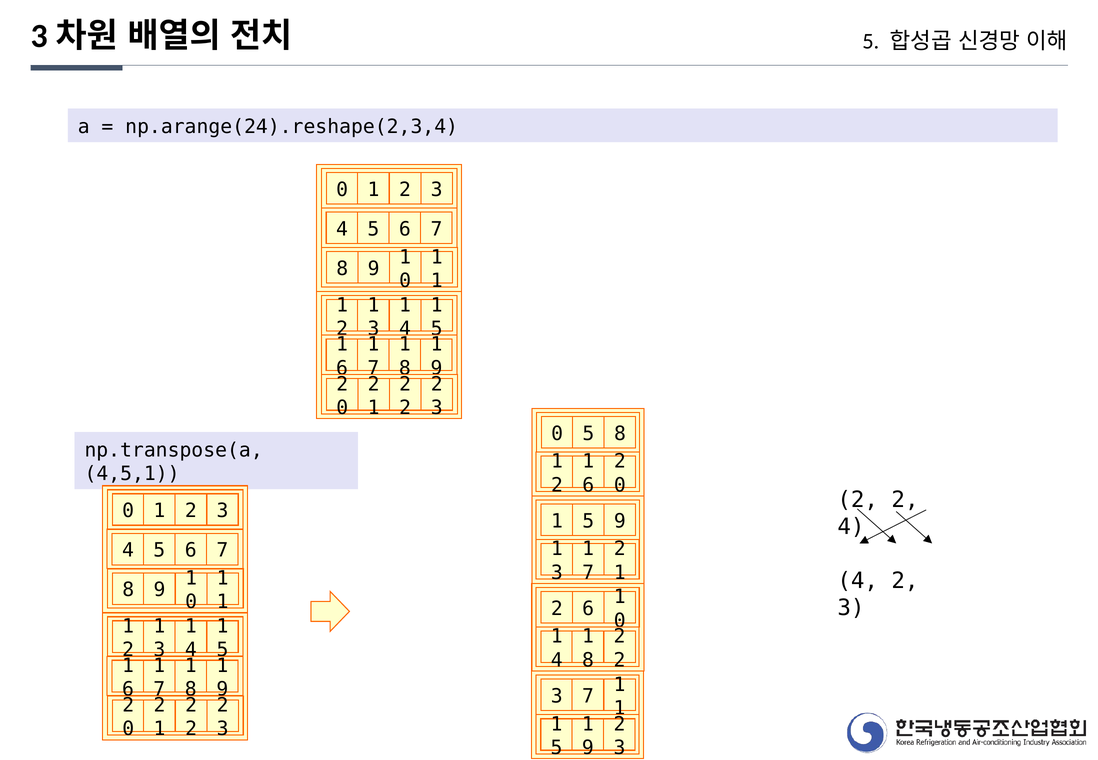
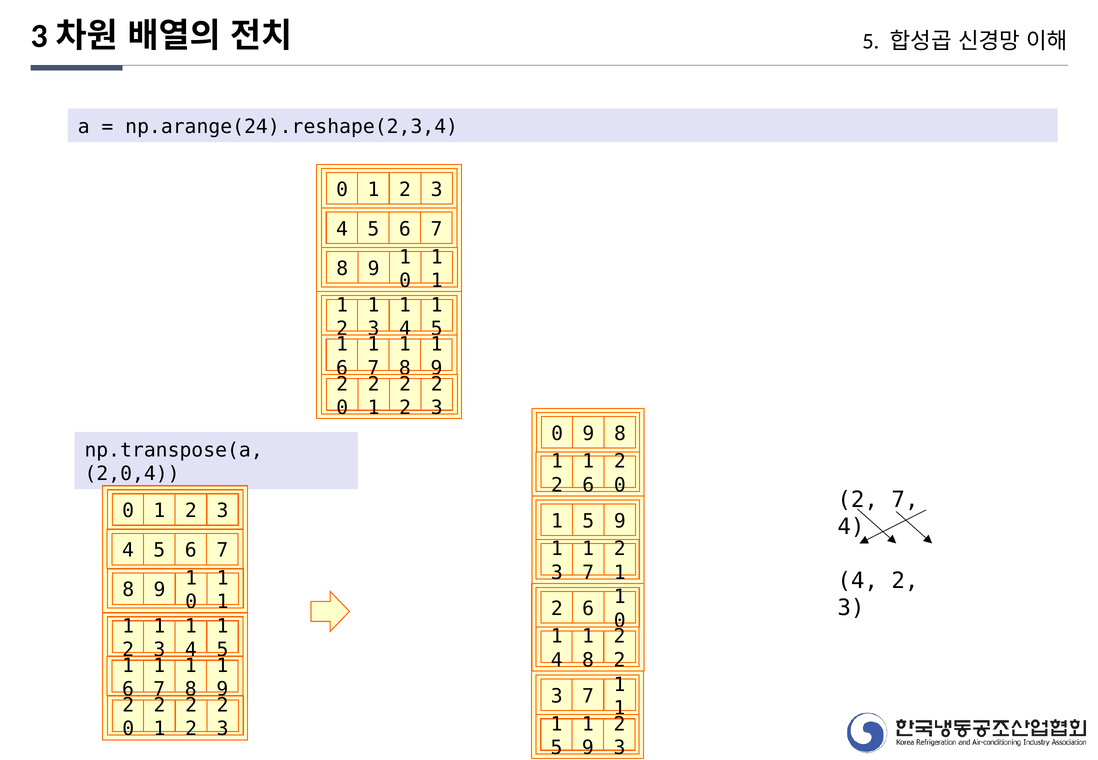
0 5: 5 -> 9
4,5,1: 4,5,1 -> 2,0,4
2 at (905, 500): 2 -> 7
